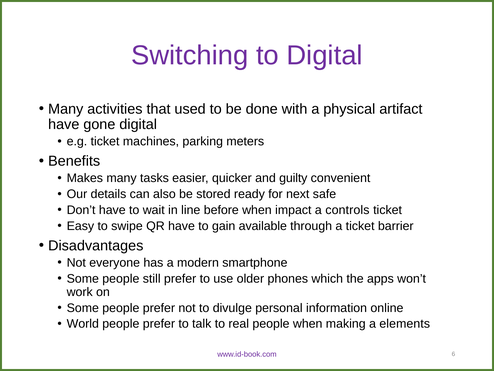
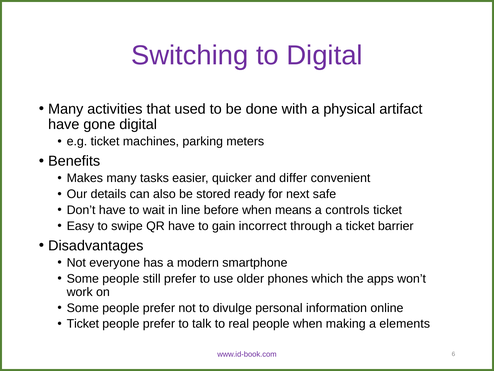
guilty: guilty -> differ
impact: impact -> means
available: available -> incorrect
World at (83, 323): World -> Ticket
